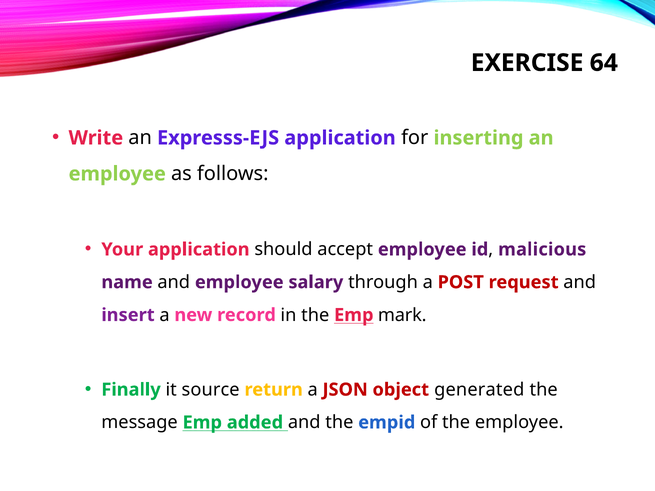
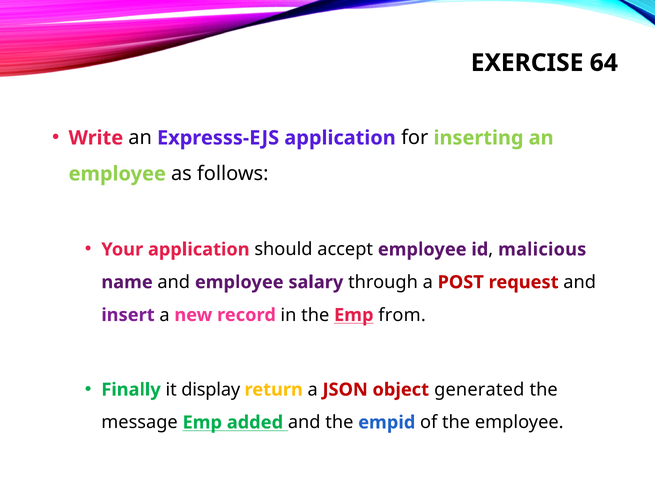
mark: mark -> from
source: source -> display
